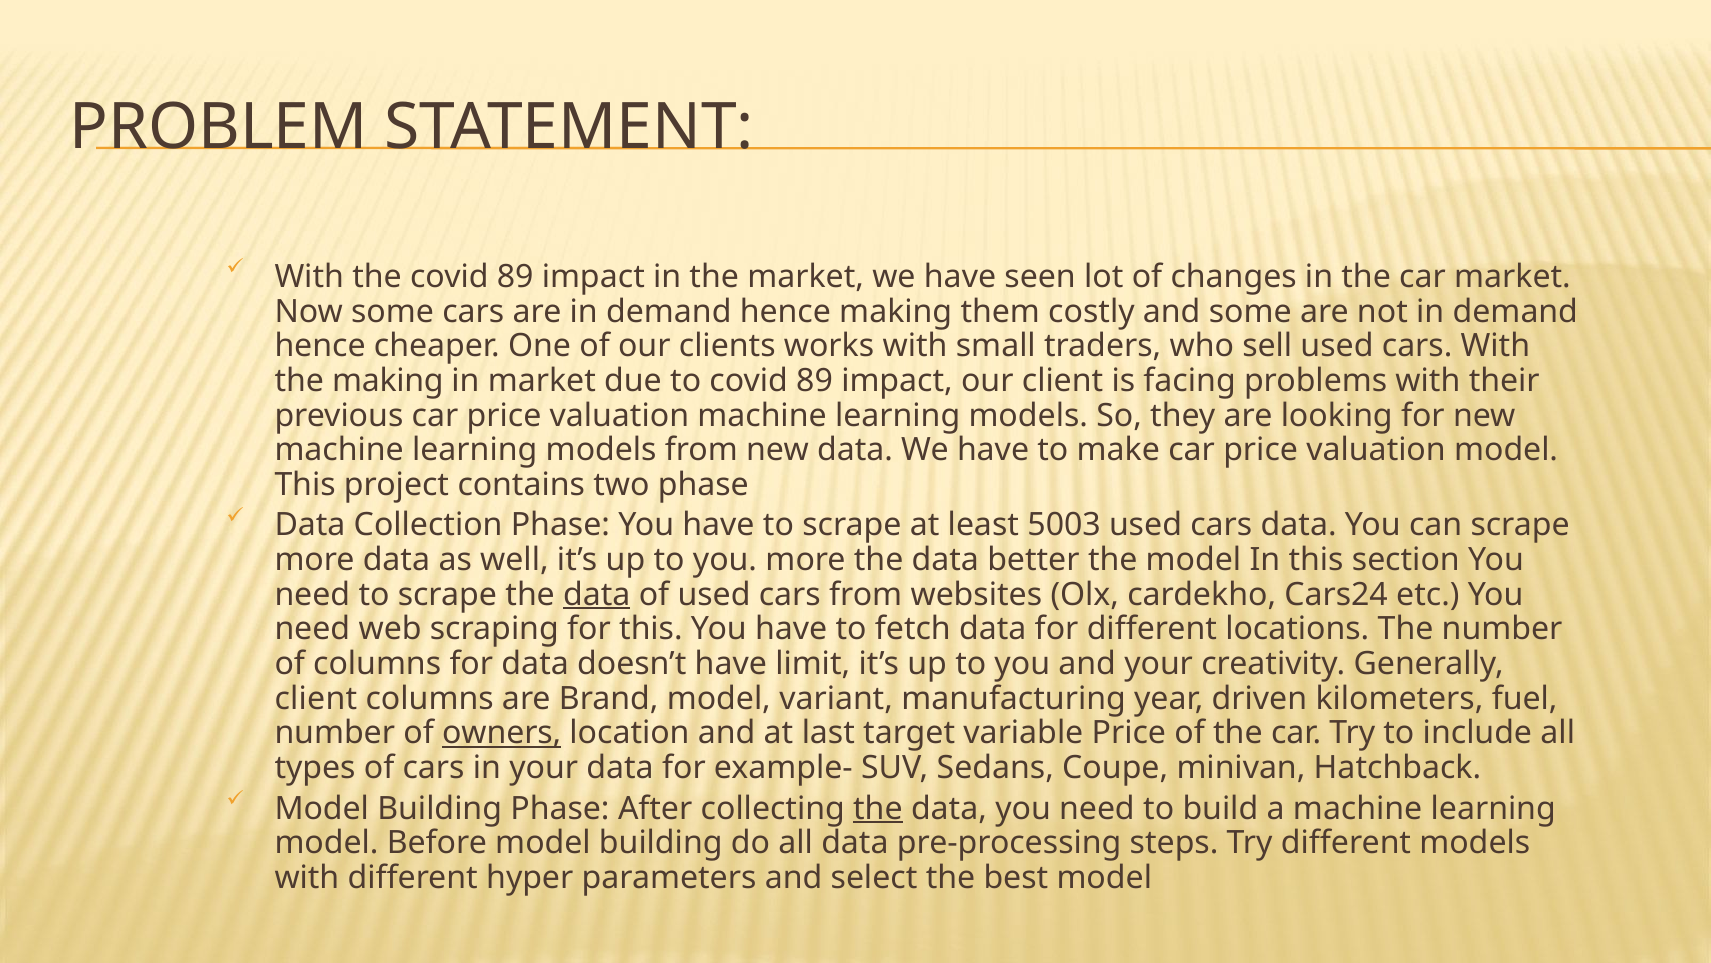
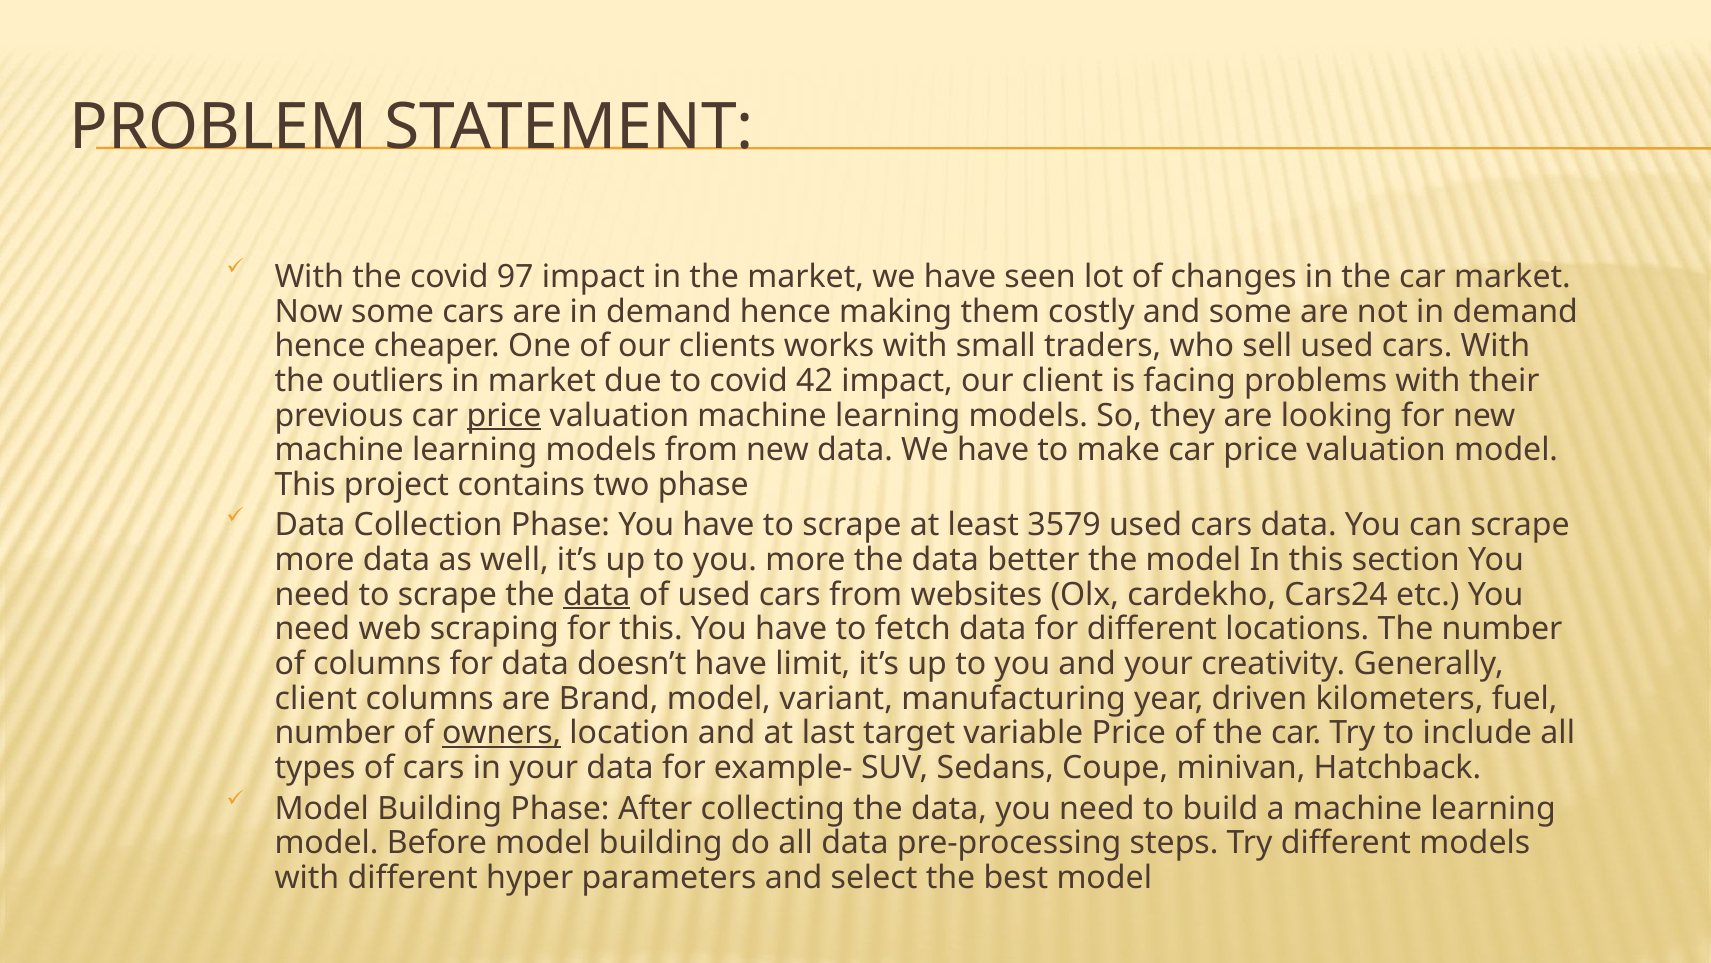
the covid 89: 89 -> 97
the making: making -> outliers
to covid 89: 89 -> 42
price at (504, 415) underline: none -> present
5003: 5003 -> 3579
the at (878, 808) underline: present -> none
